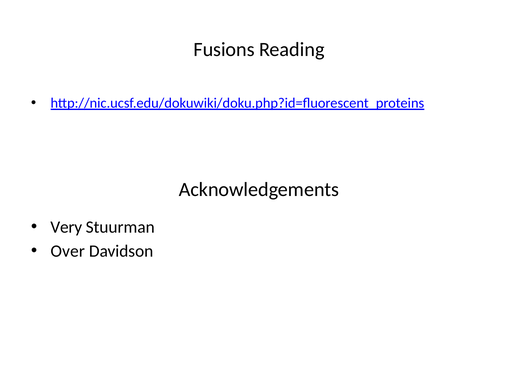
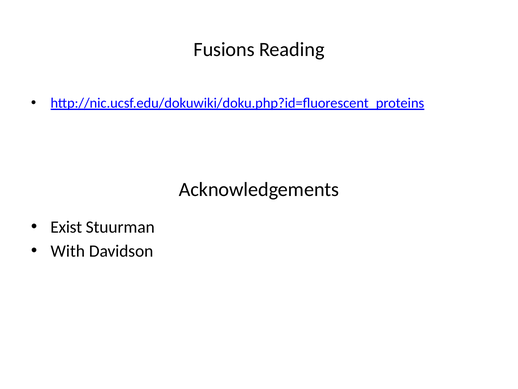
Very: Very -> Exist
Over: Over -> With
